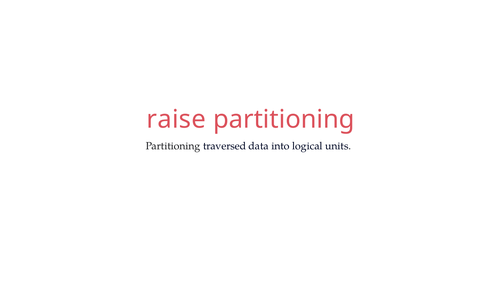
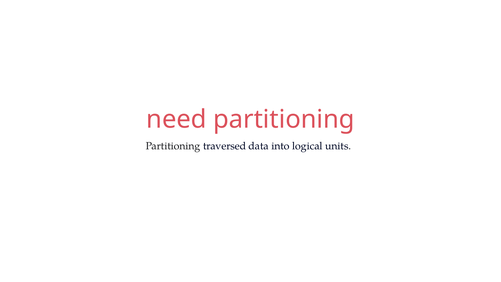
raise: raise -> need
